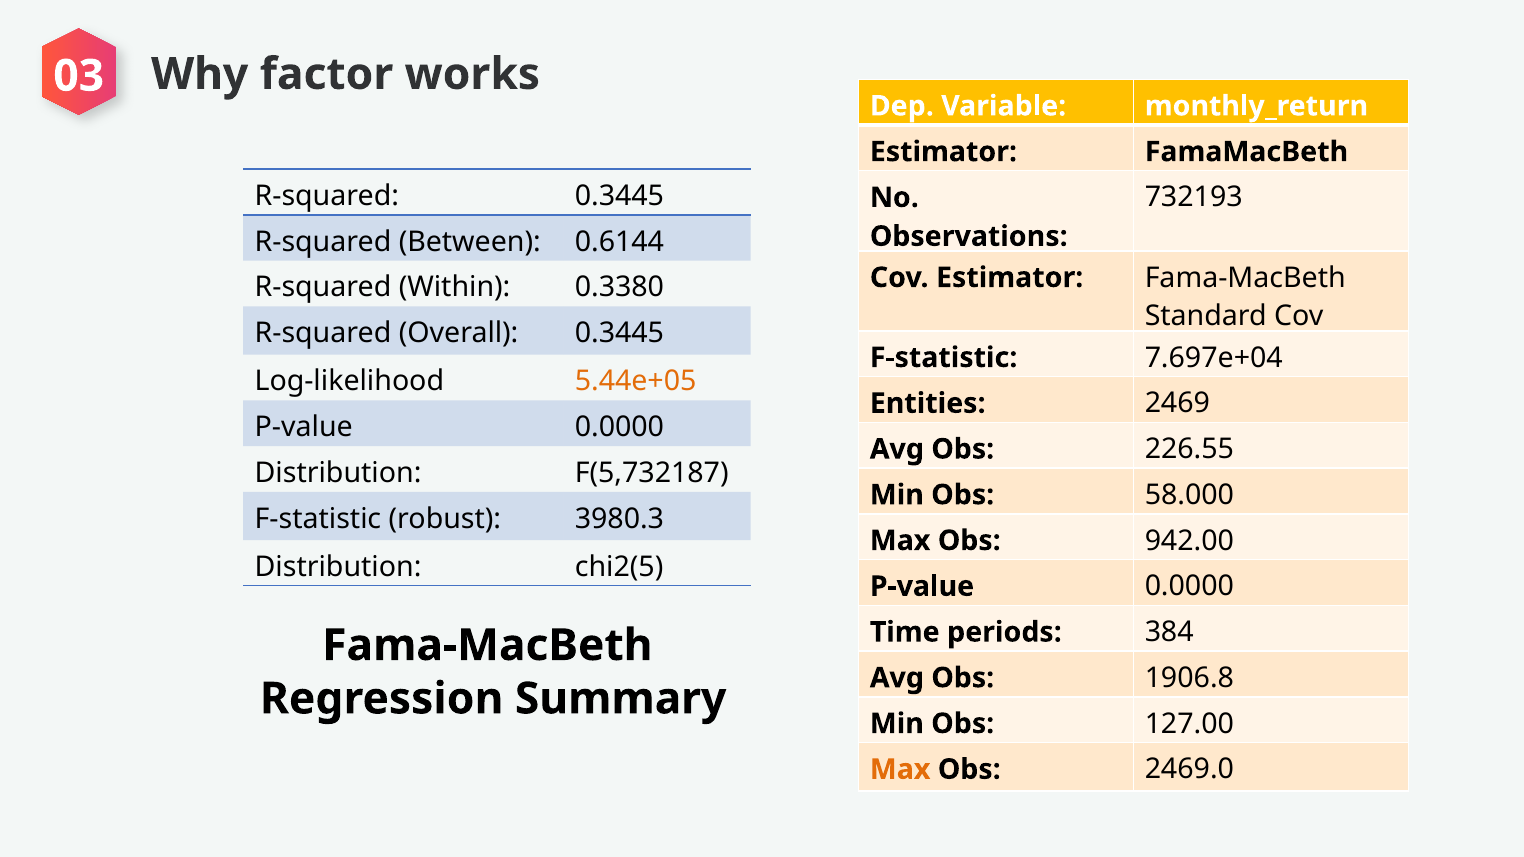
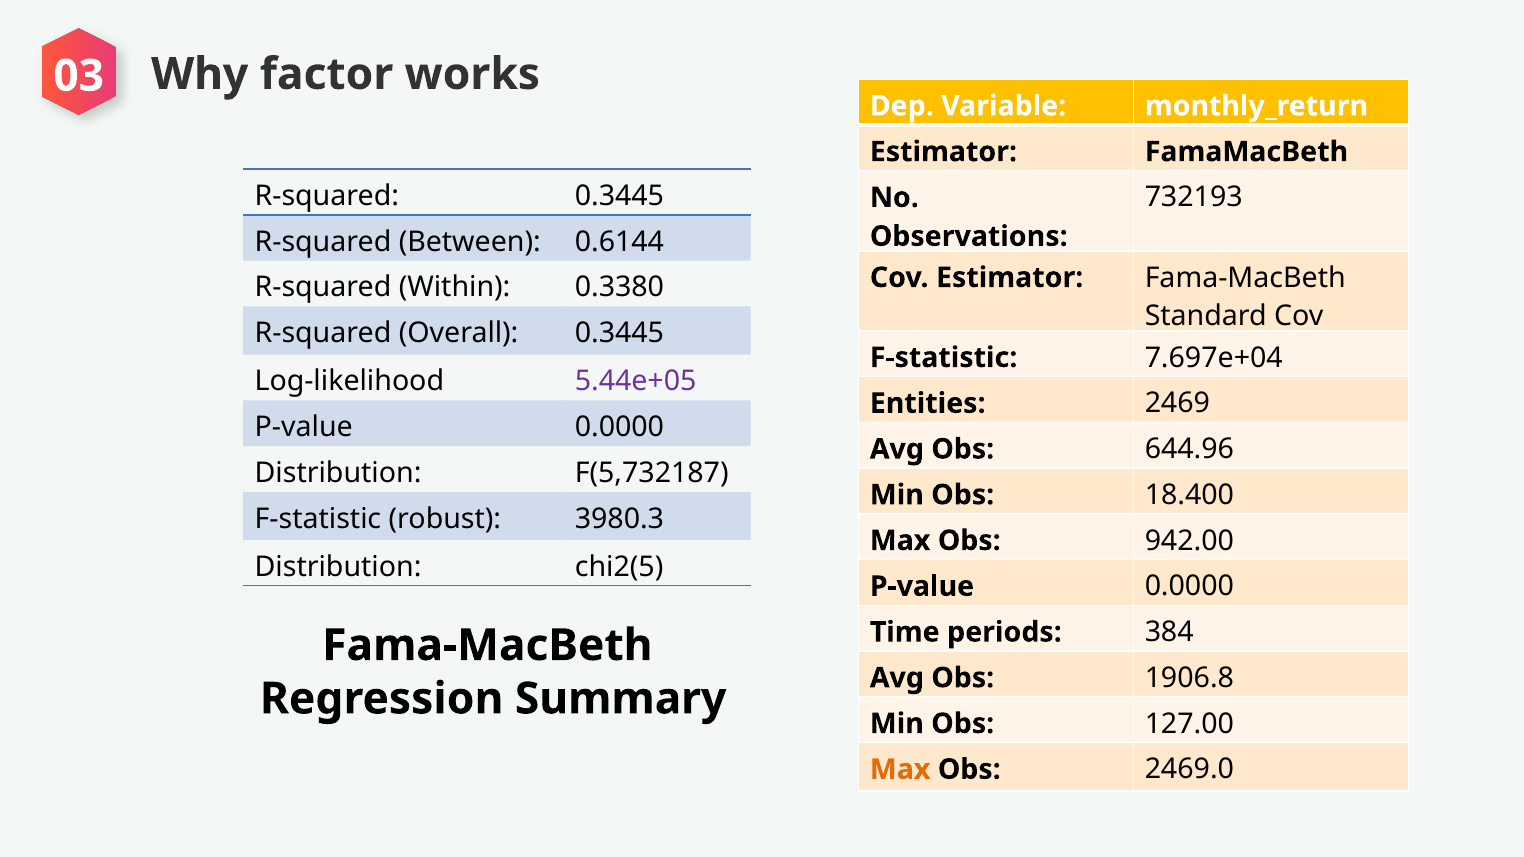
5.44e+05 colour: orange -> purple
226.55: 226.55 -> 644.96
58.000: 58.000 -> 18.400
